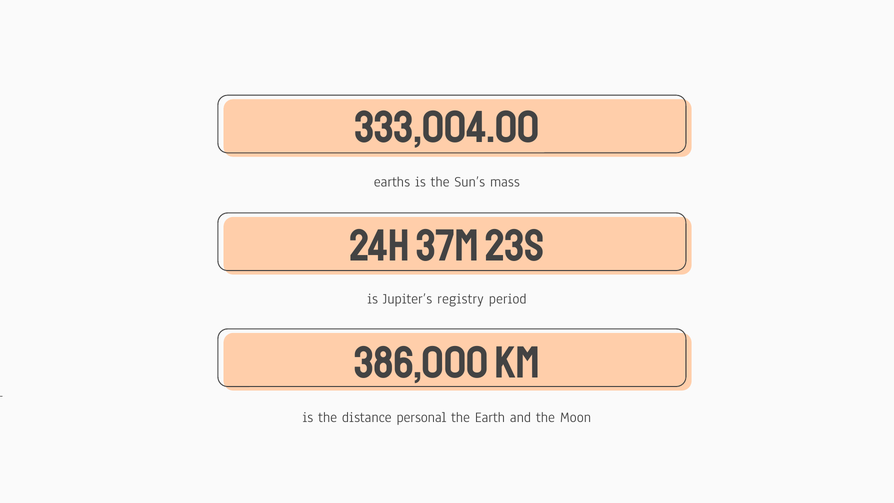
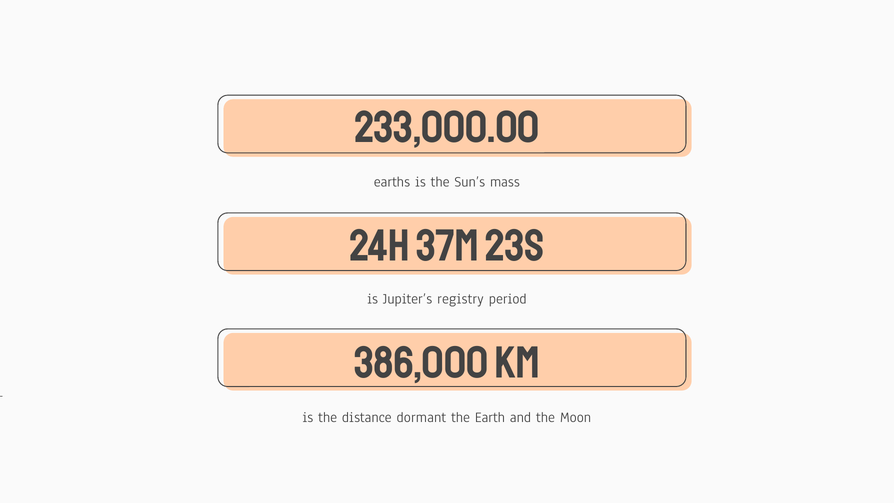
333,004.00: 333,004.00 -> 233,000.00
personal: personal -> dormant
